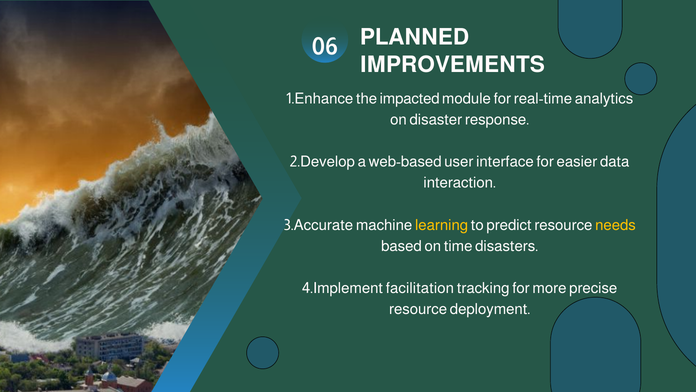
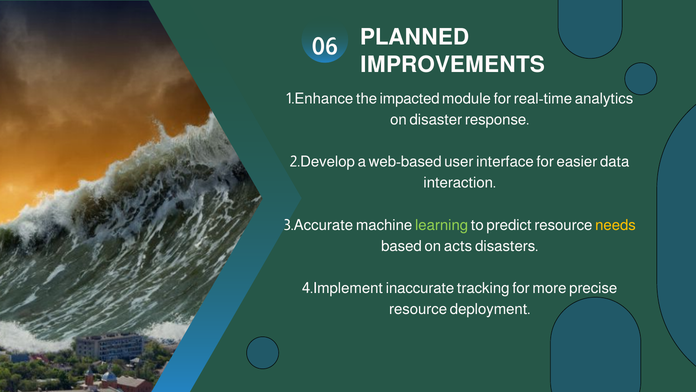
learning colour: yellow -> light green
time: time -> acts
facilitation: facilitation -> inaccurate
